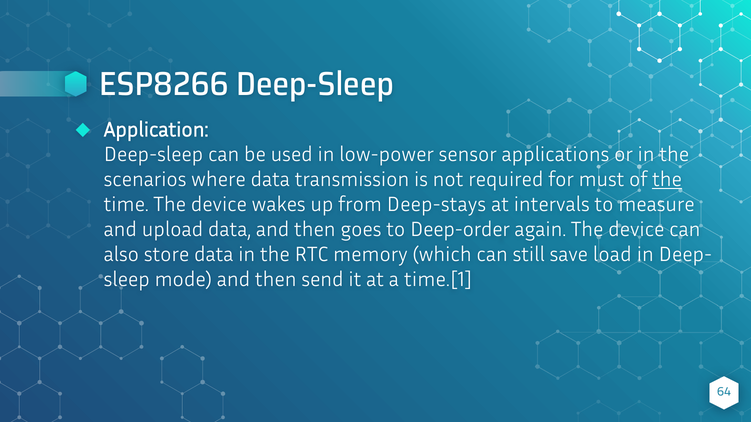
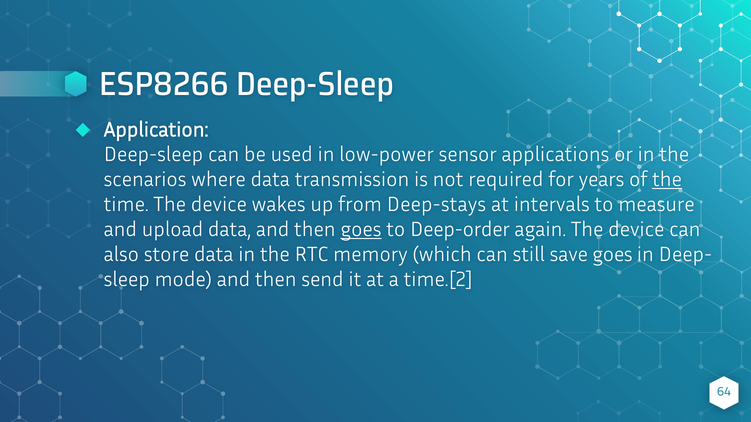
must: must -> years
goes at (361, 230) underline: none -> present
save load: load -> goes
time.[1: time.[1 -> time.[2
